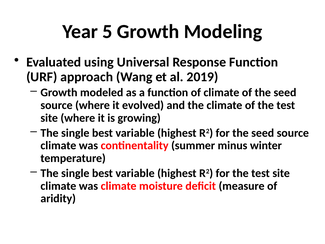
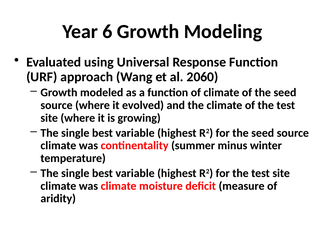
5: 5 -> 6
2019: 2019 -> 2060
